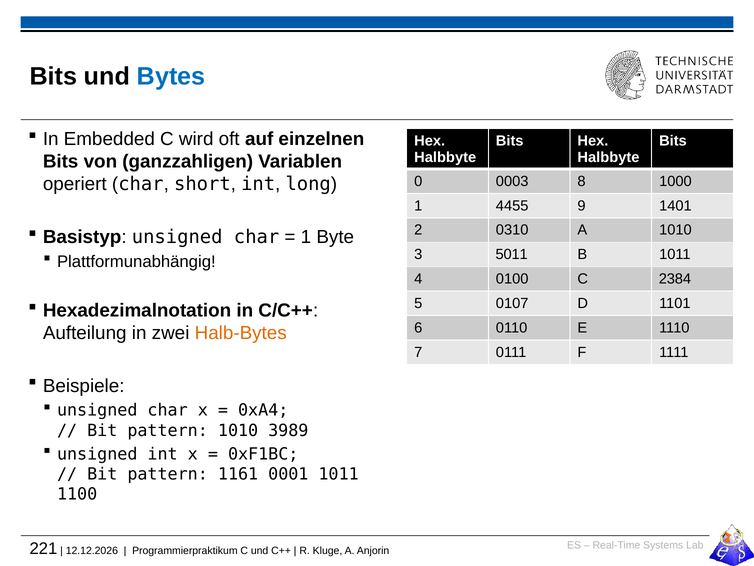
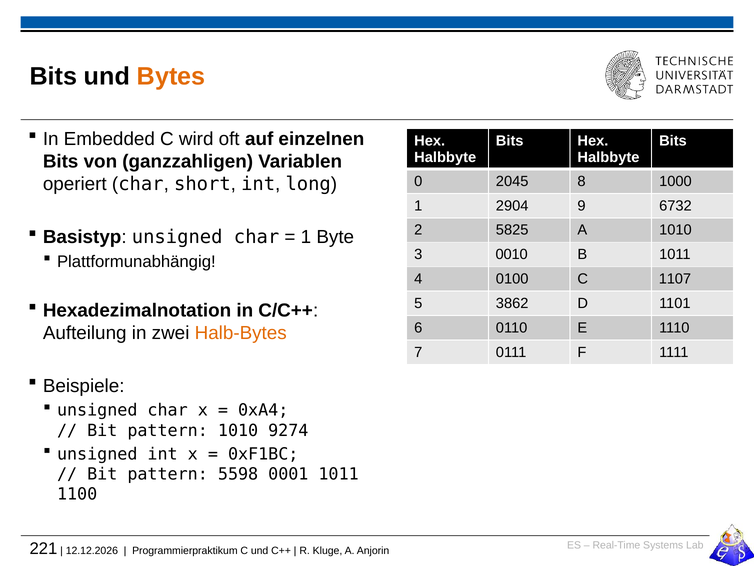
Bytes colour: blue -> orange
0003: 0003 -> 2045
4455: 4455 -> 2904
1401: 1401 -> 6732
0310: 0310 -> 5825
5011: 5011 -> 0010
2384: 2384 -> 1107
0107: 0107 -> 3862
3989: 3989 -> 9274
1161: 1161 -> 5598
